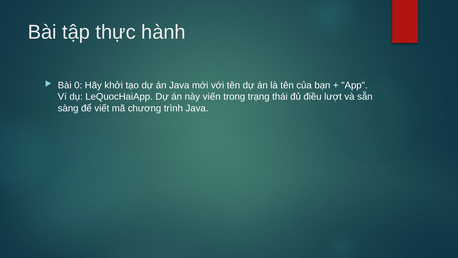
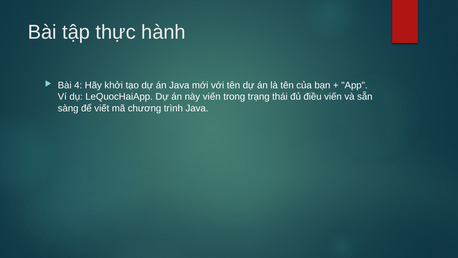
0: 0 -> 4
điều lượt: lượt -> viến
